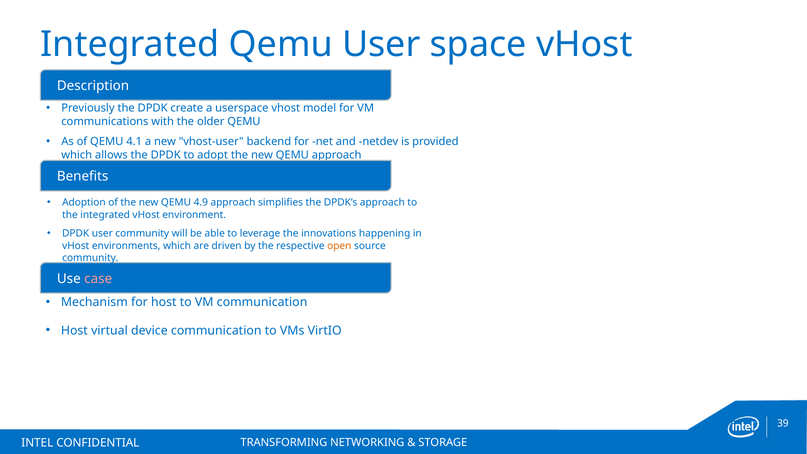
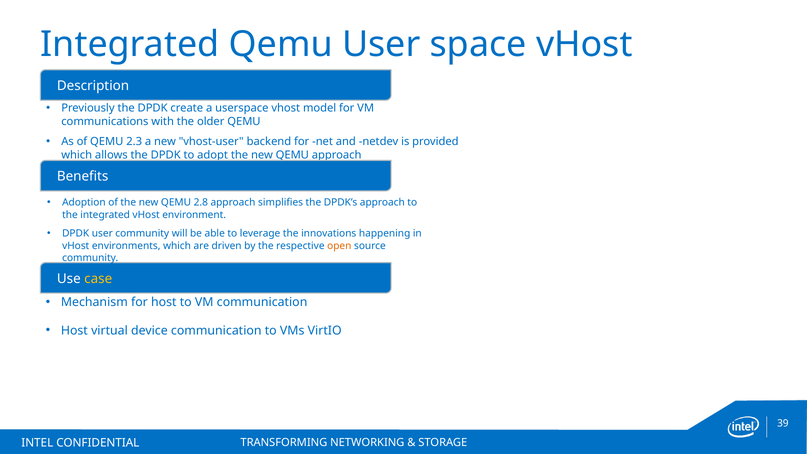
4.1: 4.1 -> 2.3
4.9: 4.9 -> 2.8
case colour: pink -> yellow
